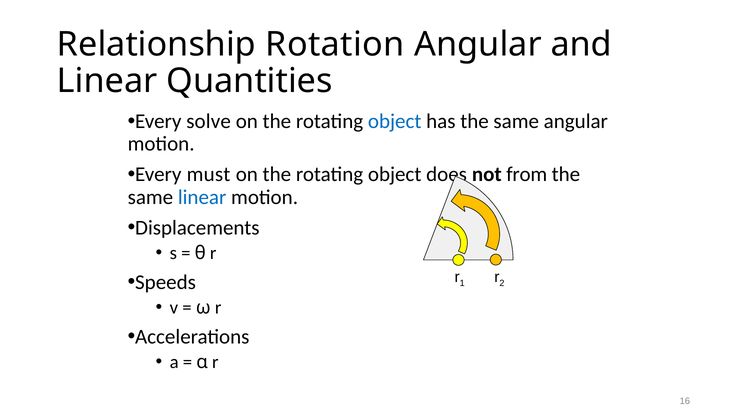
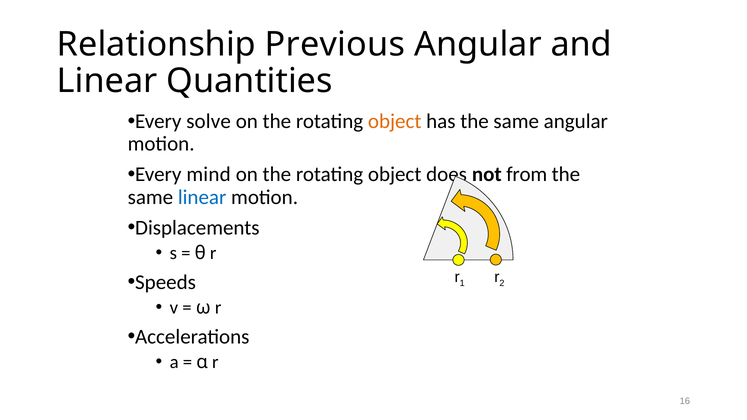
Rotation: Rotation -> Previous
object at (395, 121) colour: blue -> orange
must: must -> mind
